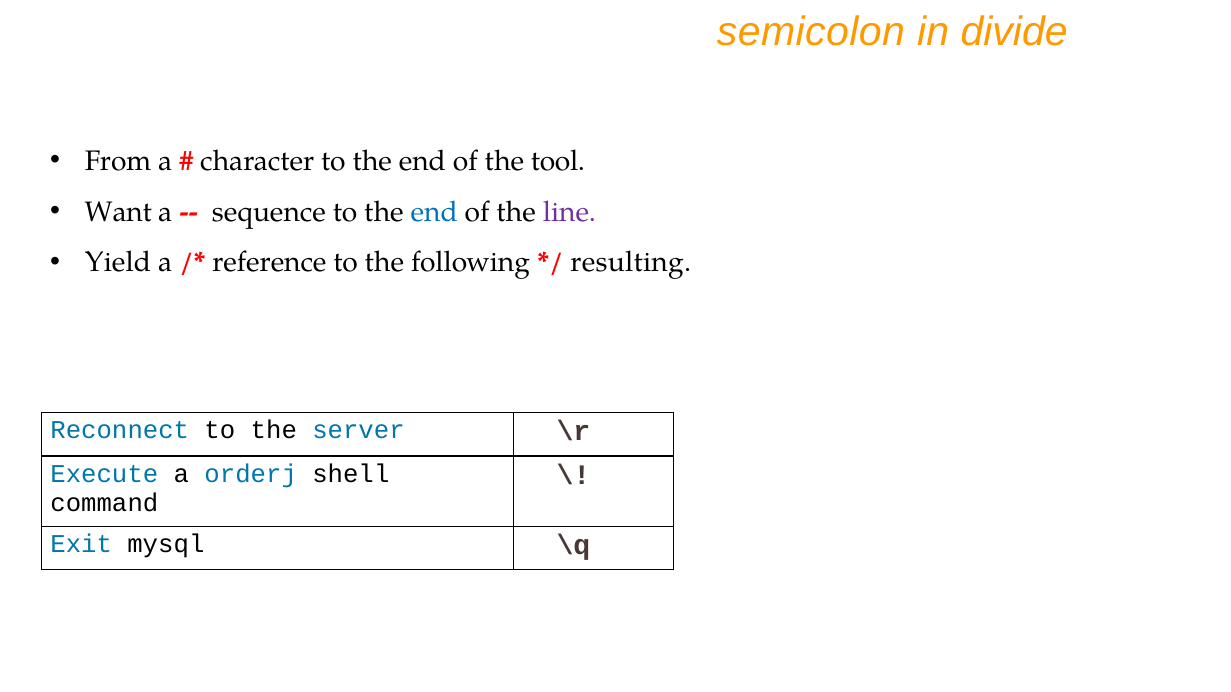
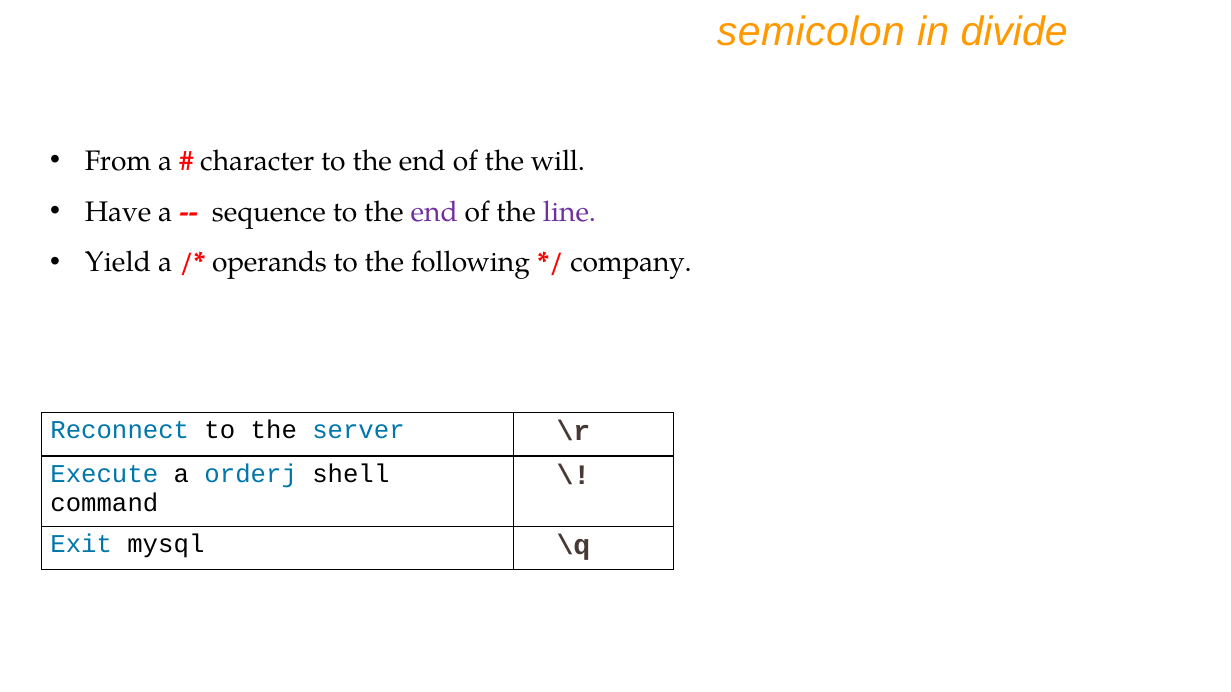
tool: tool -> will
Want: Want -> Have
end at (434, 212) colour: blue -> purple
reference: reference -> operands
resulting: resulting -> company
